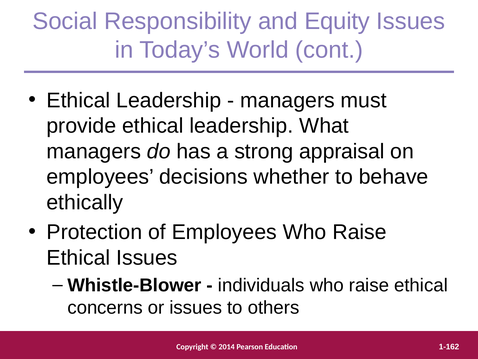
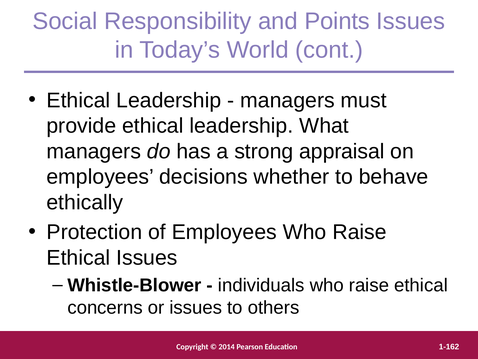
Equity: Equity -> Points
